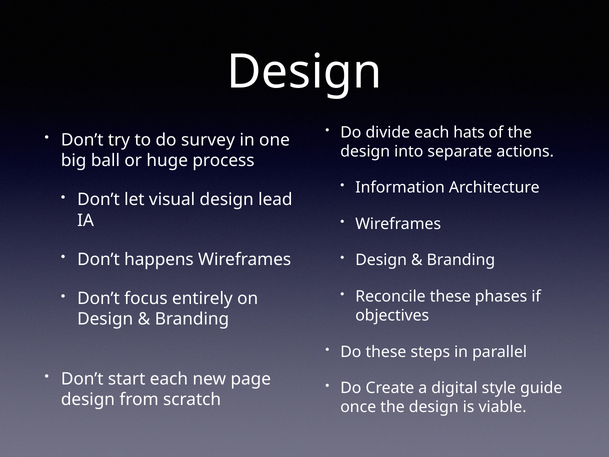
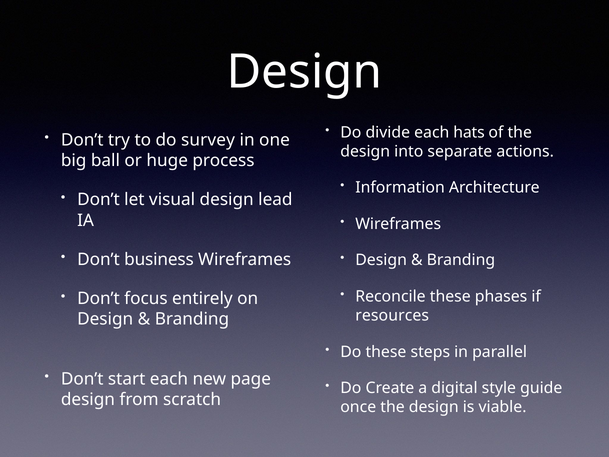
happens: happens -> business
objectives: objectives -> resources
